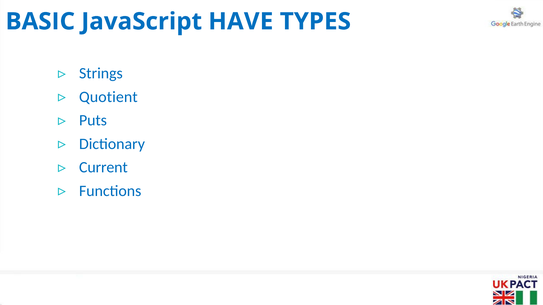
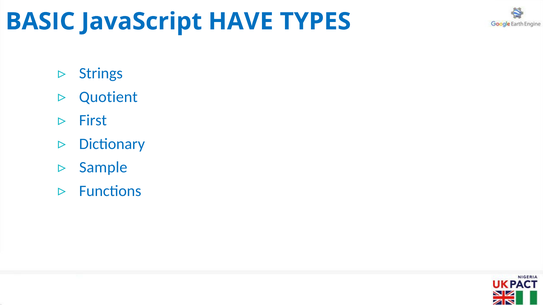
Puts: Puts -> First
Current: Current -> Sample
